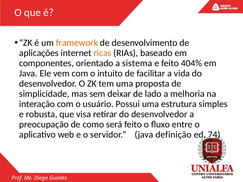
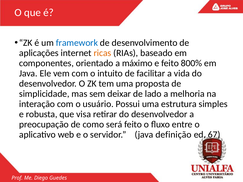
framework colour: orange -> blue
sistema: sistema -> máximo
404%: 404% -> 800%
74: 74 -> 67
